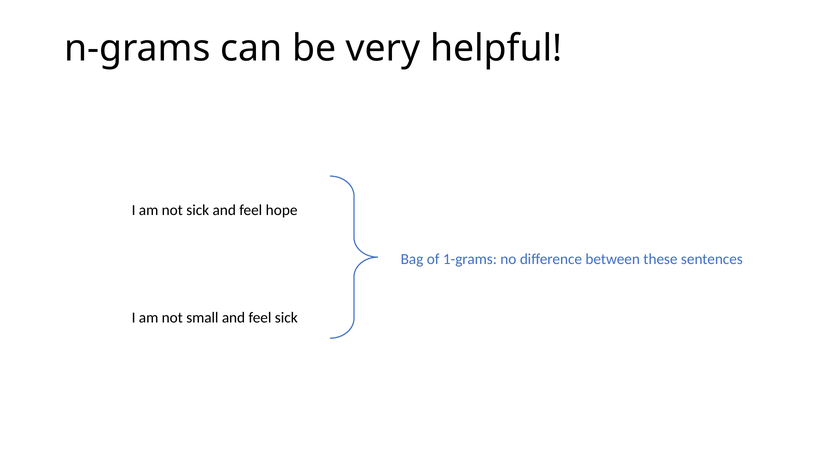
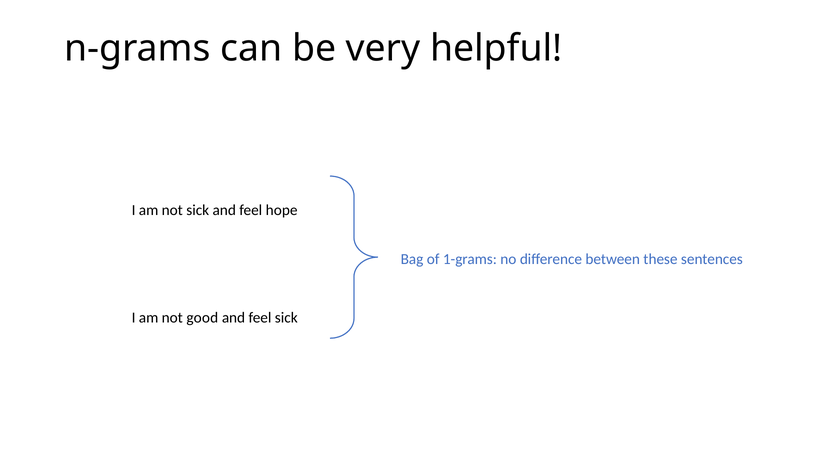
small: small -> good
